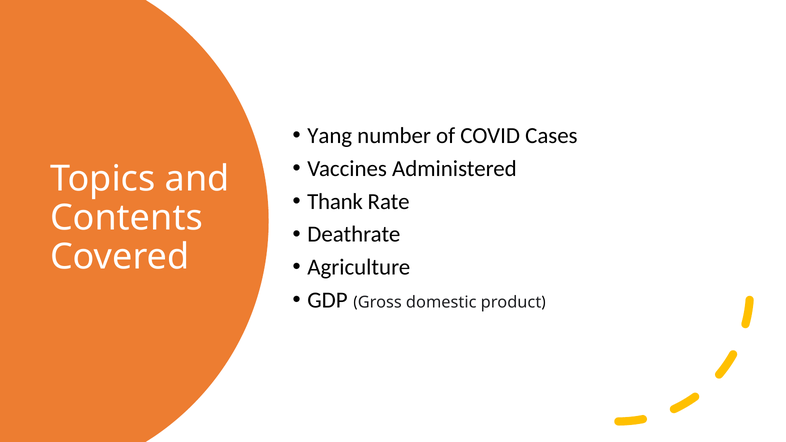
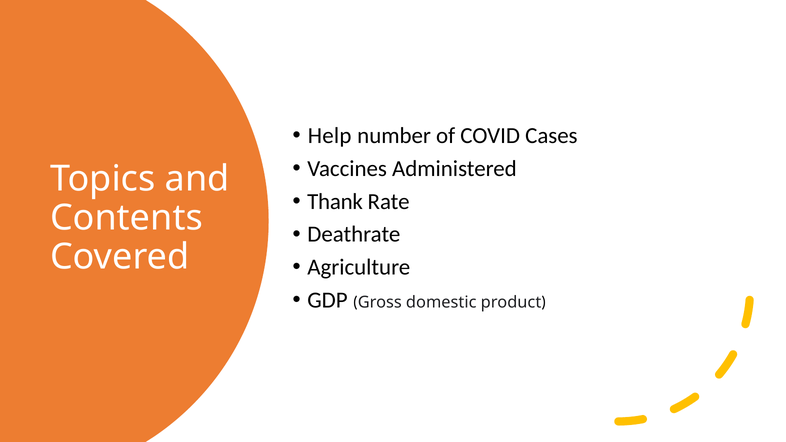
Yang: Yang -> Help
